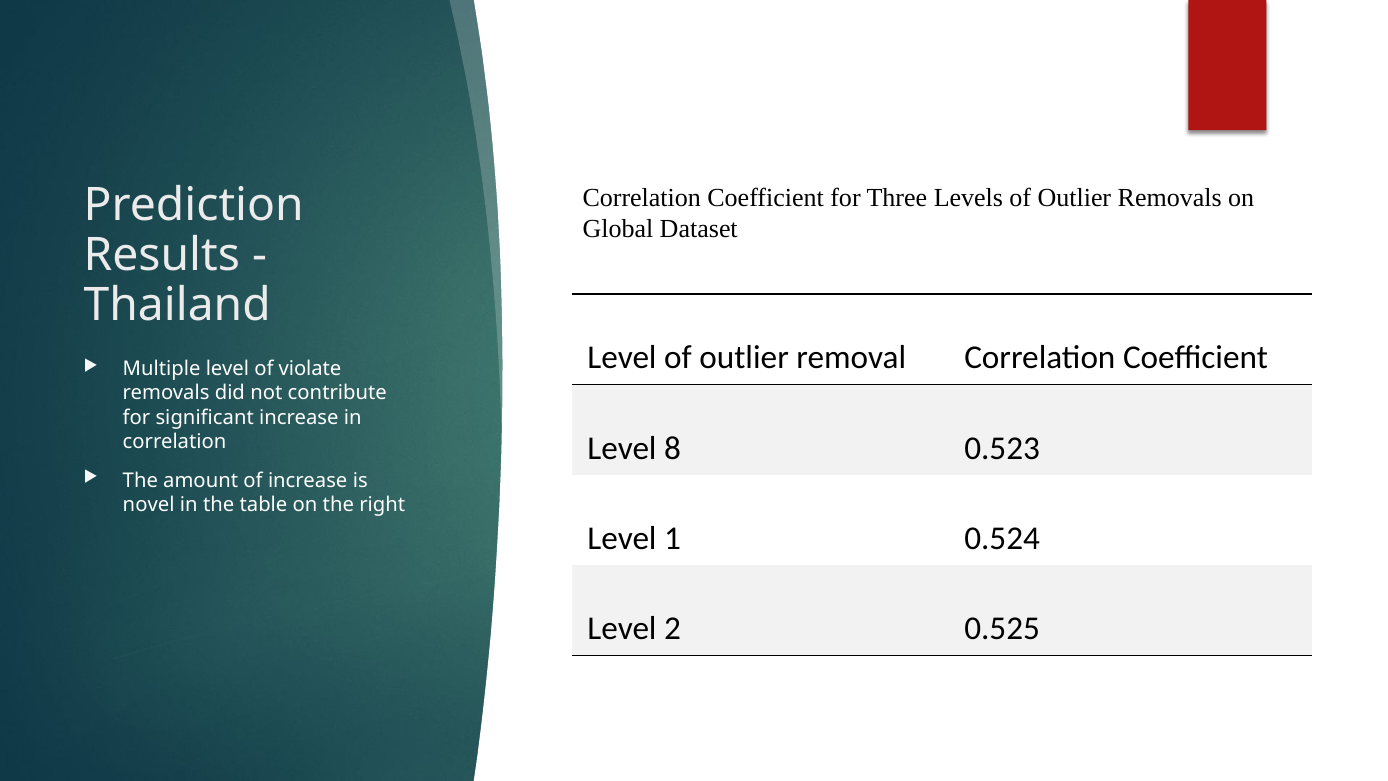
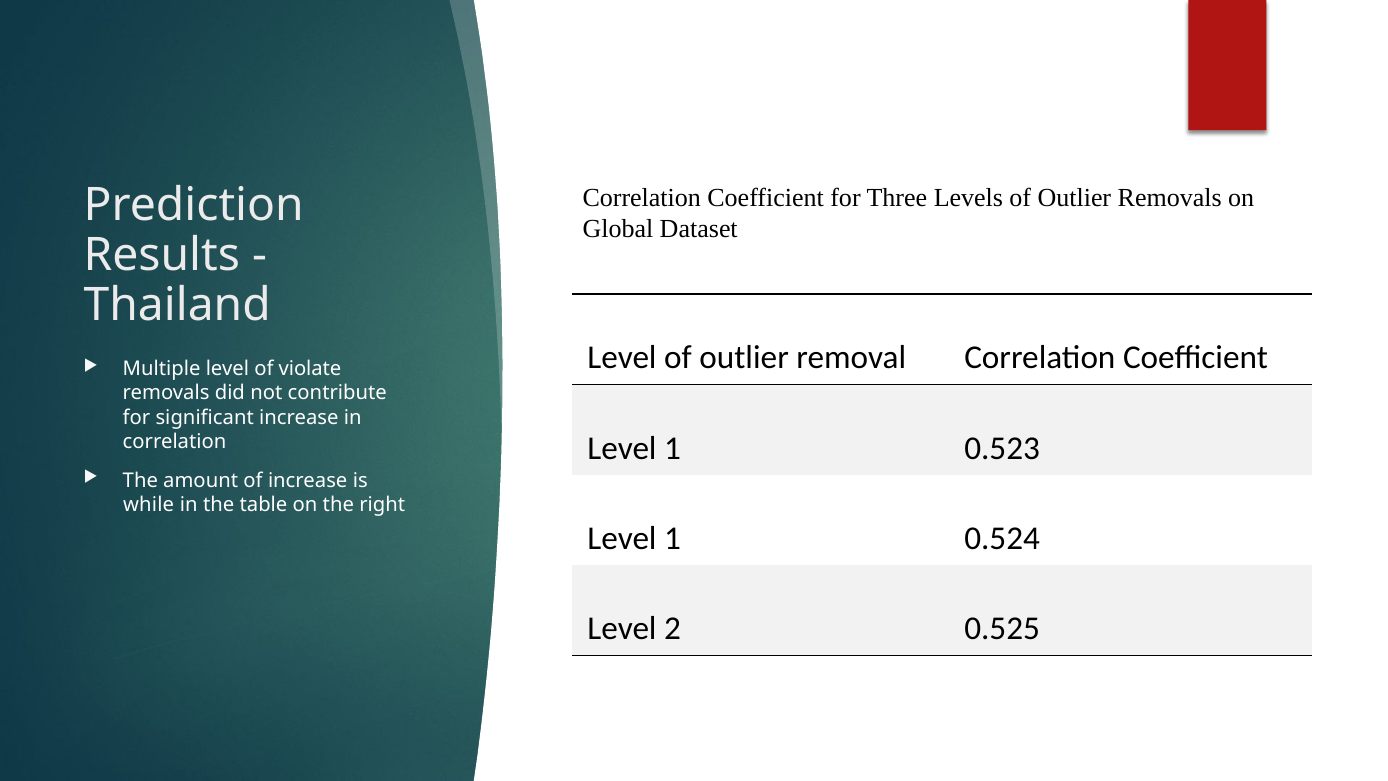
8 at (673, 448): 8 -> 1
novel: novel -> while
